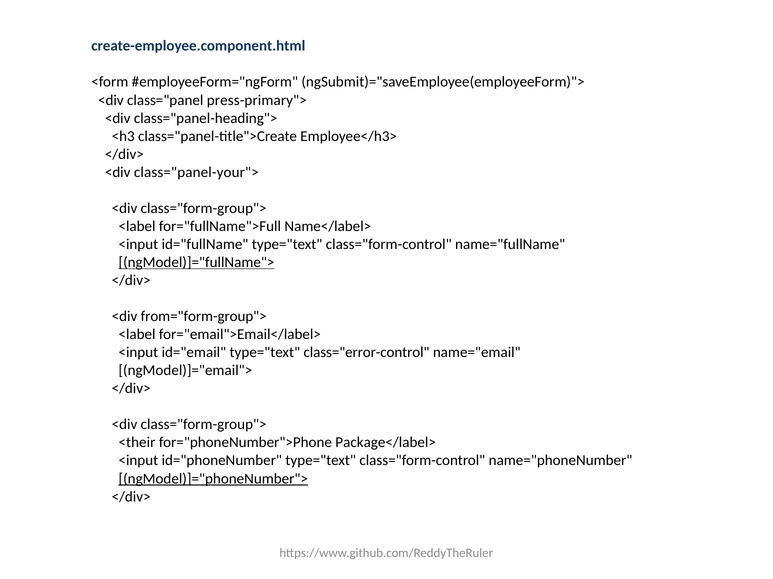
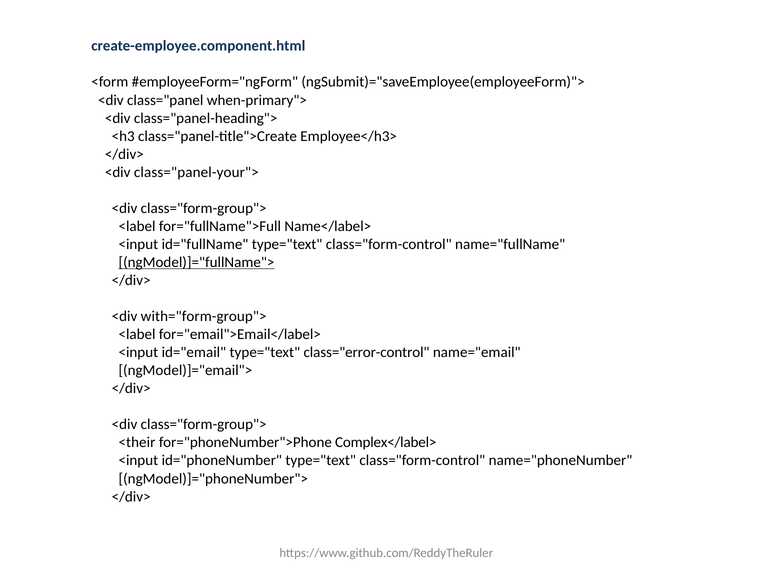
press-primary">: press-primary"> -> when-primary">
from="form-group">: from="form-group"> -> with="form-group">
Package</label>: Package</label> -> Complex</label>
ngModel)]="phoneNumber"> underline: present -> none
